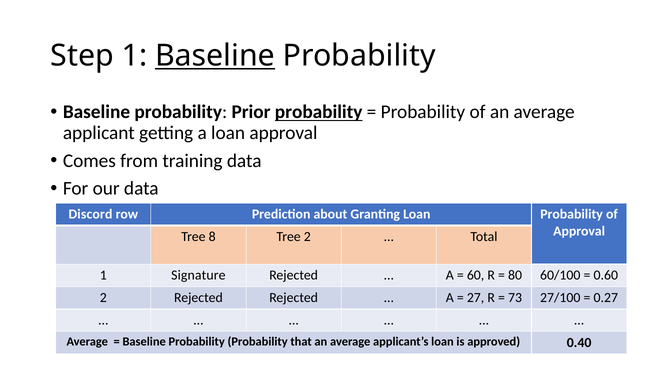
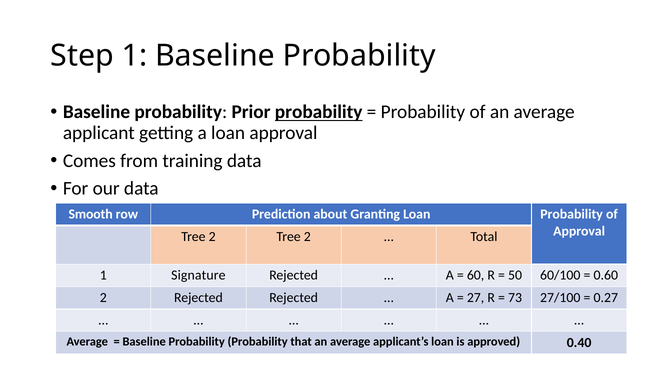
Baseline at (215, 56) underline: present -> none
Discord: Discord -> Smooth
8 at (212, 236): 8 -> 2
80: 80 -> 50
